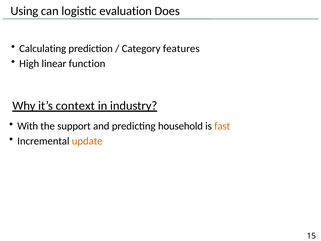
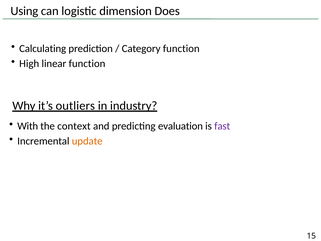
evaluation: evaluation -> dimension
Category features: features -> function
context: context -> outliers
support: support -> context
household: household -> evaluation
fast colour: orange -> purple
